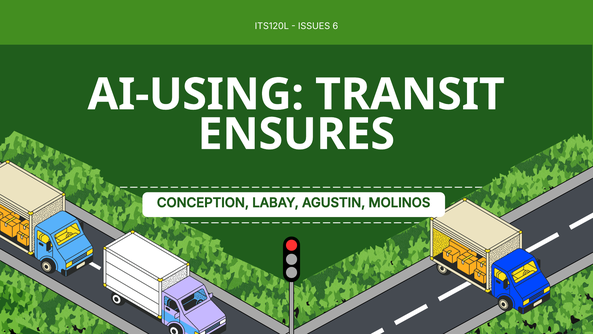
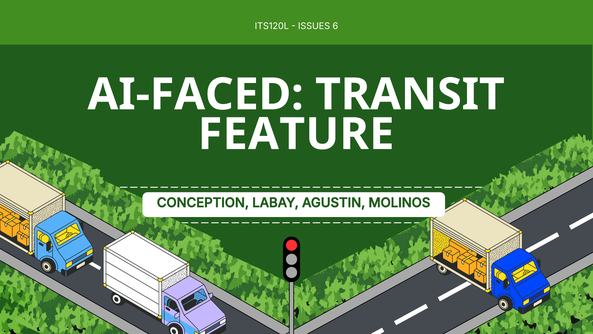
AI-USING: AI-USING -> AI-FACED
ENSURES: ENSURES -> FEATURE
